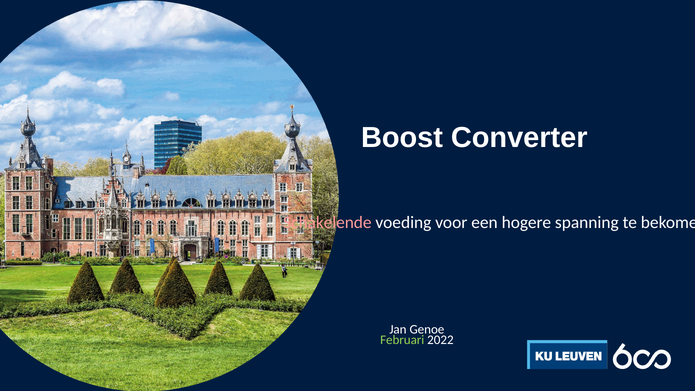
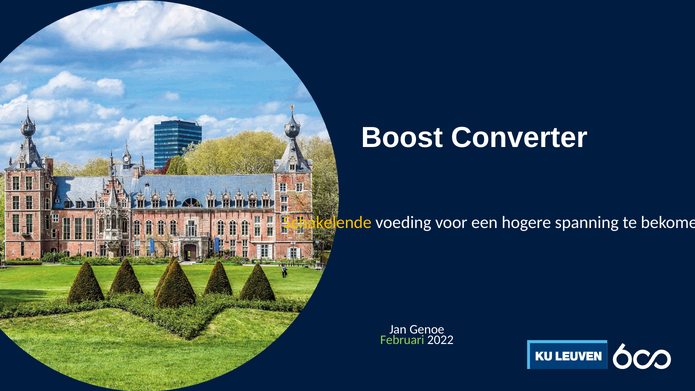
Schakelende colour: pink -> yellow
